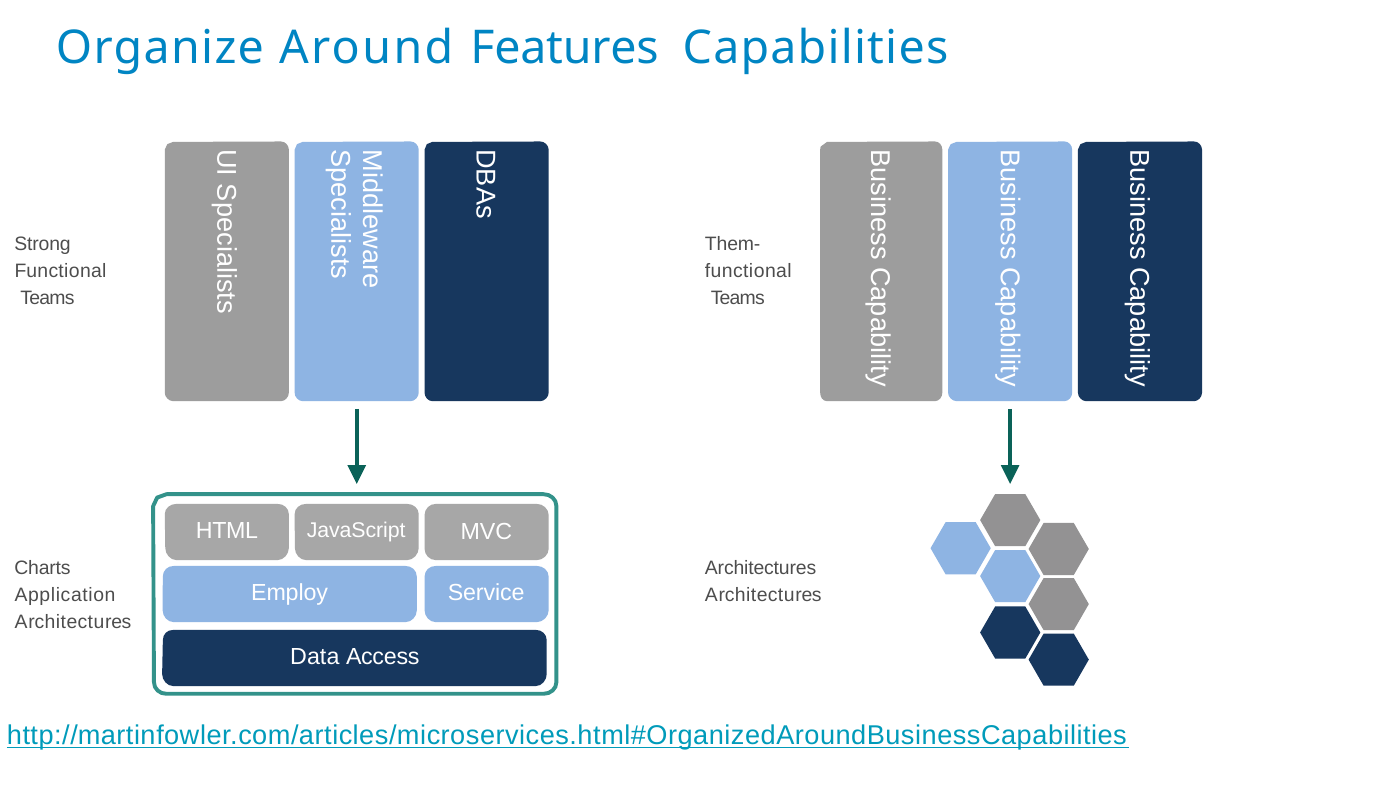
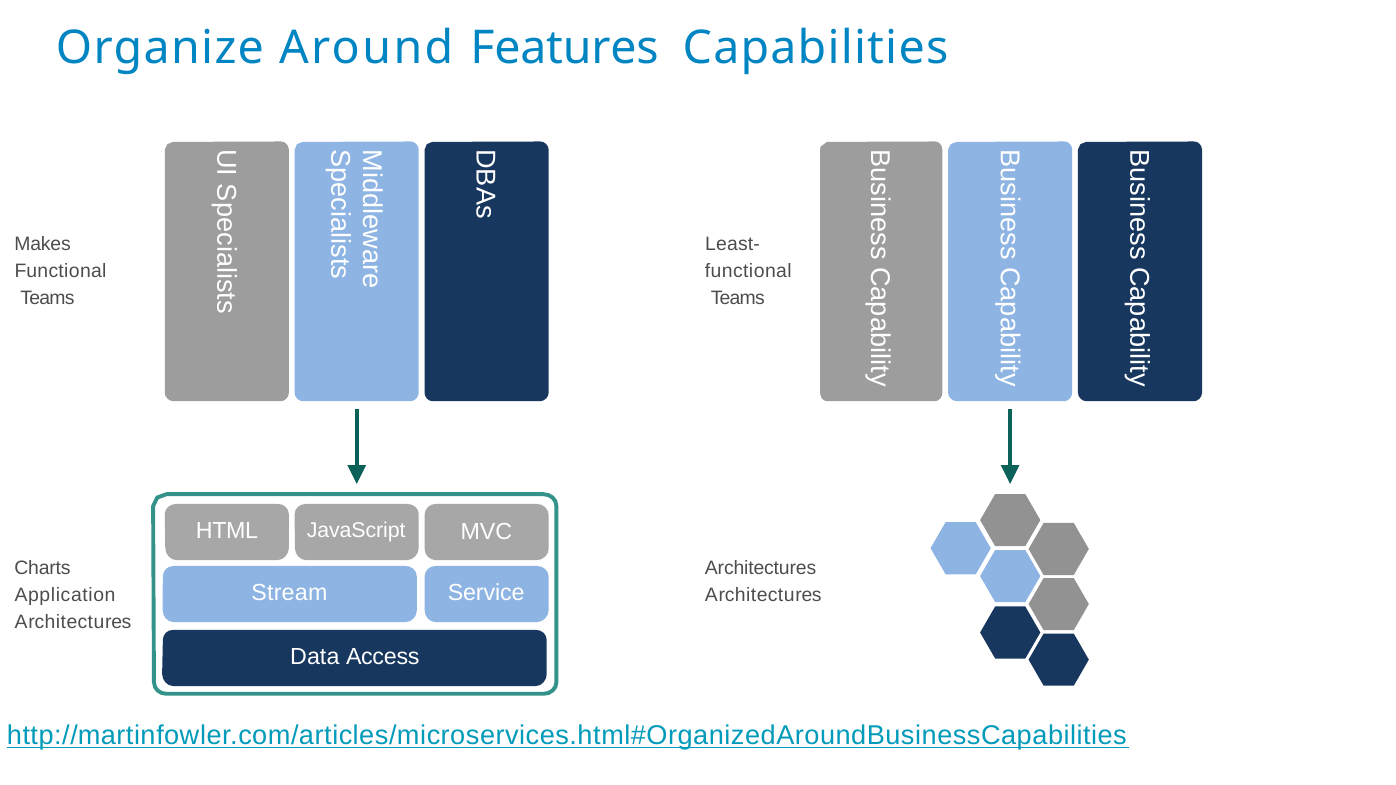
Strong: Strong -> Makes
Them-: Them- -> Least-
Employ: Employ -> Stream
